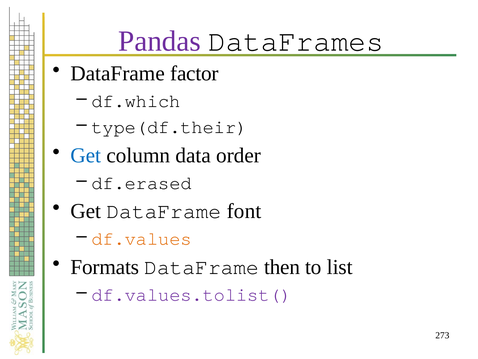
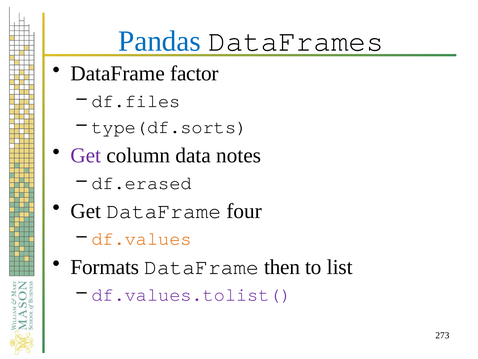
Pandas colour: purple -> blue
df.which: df.which -> df.files
type(df.their: type(df.their -> type(df.sorts
Get at (86, 155) colour: blue -> purple
order: order -> notes
font: font -> four
